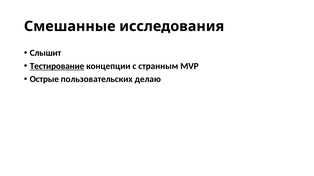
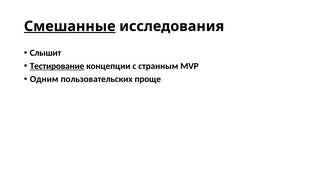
Смешанные underline: none -> present
Острые: Острые -> Одним
делаю: делаю -> проще
